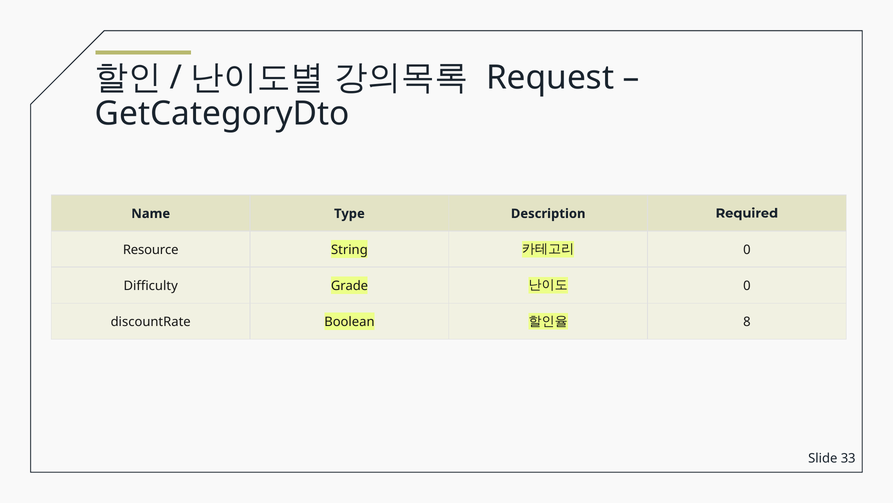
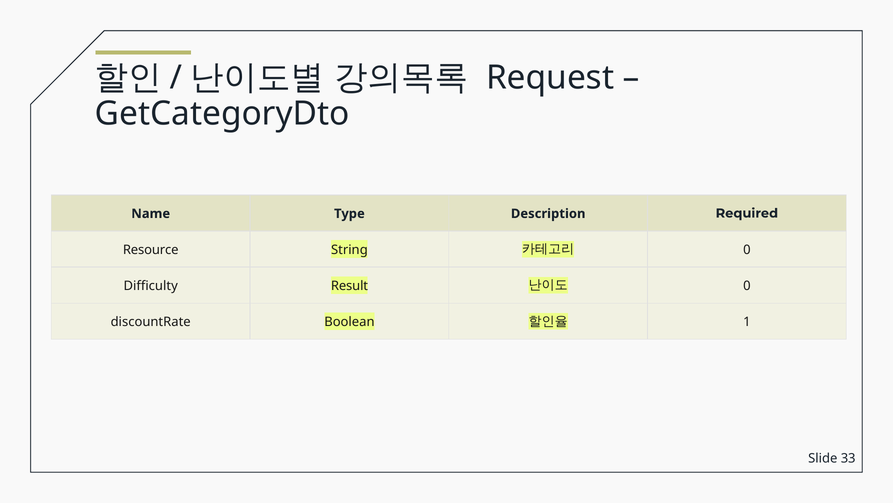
Grade: Grade -> Result
8: 8 -> 1
